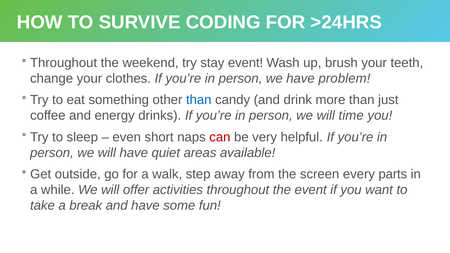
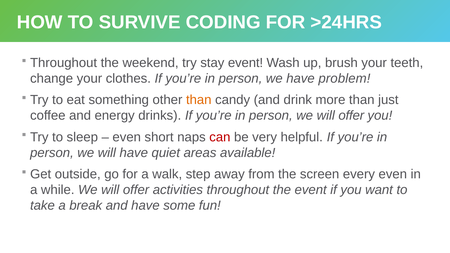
than at (199, 100) colour: blue -> orange
person we will time: time -> offer
every parts: parts -> even
